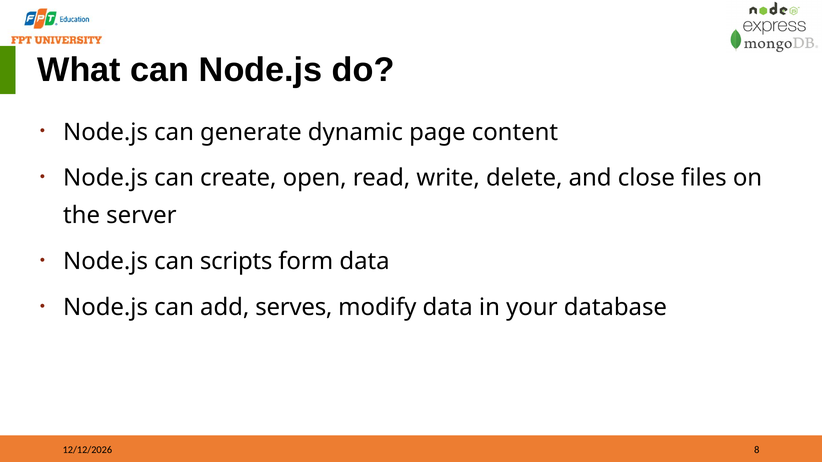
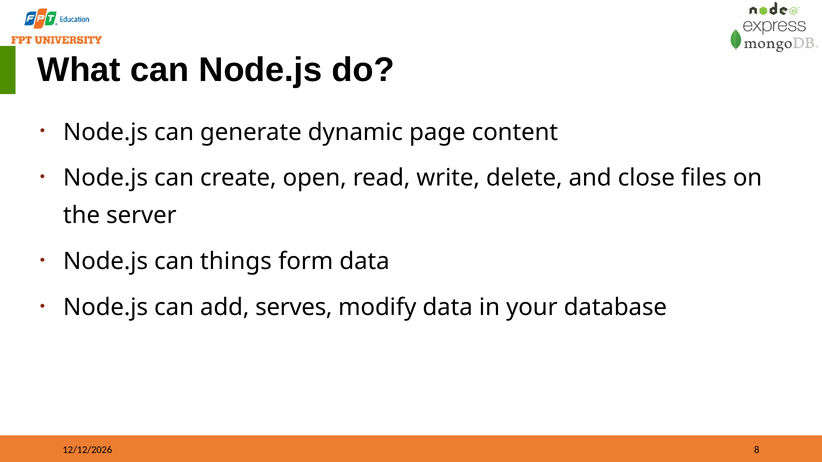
scripts: scripts -> things
